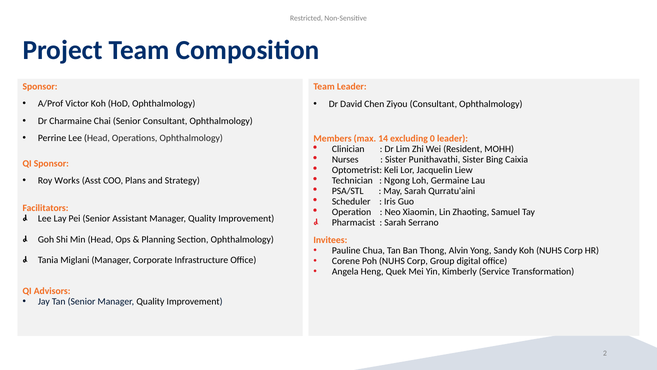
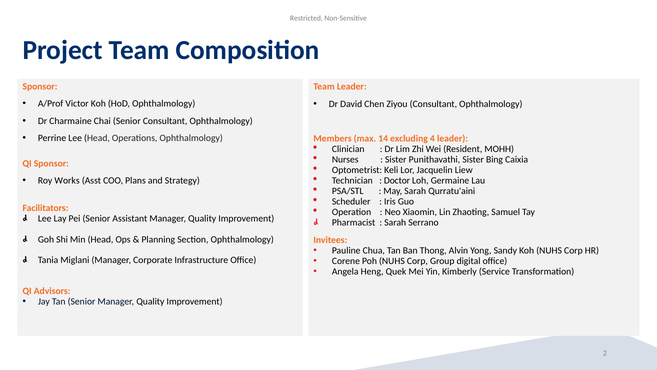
0: 0 -> 4
Ngong: Ngong -> Doctor
